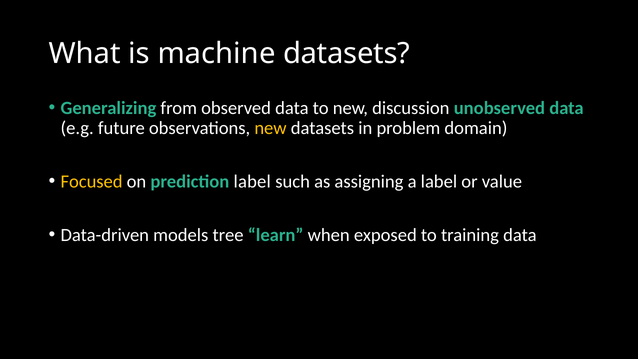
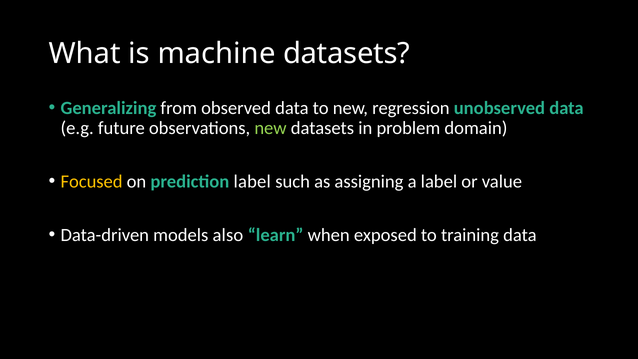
discussion: discussion -> regression
new at (271, 128) colour: yellow -> light green
tree: tree -> also
